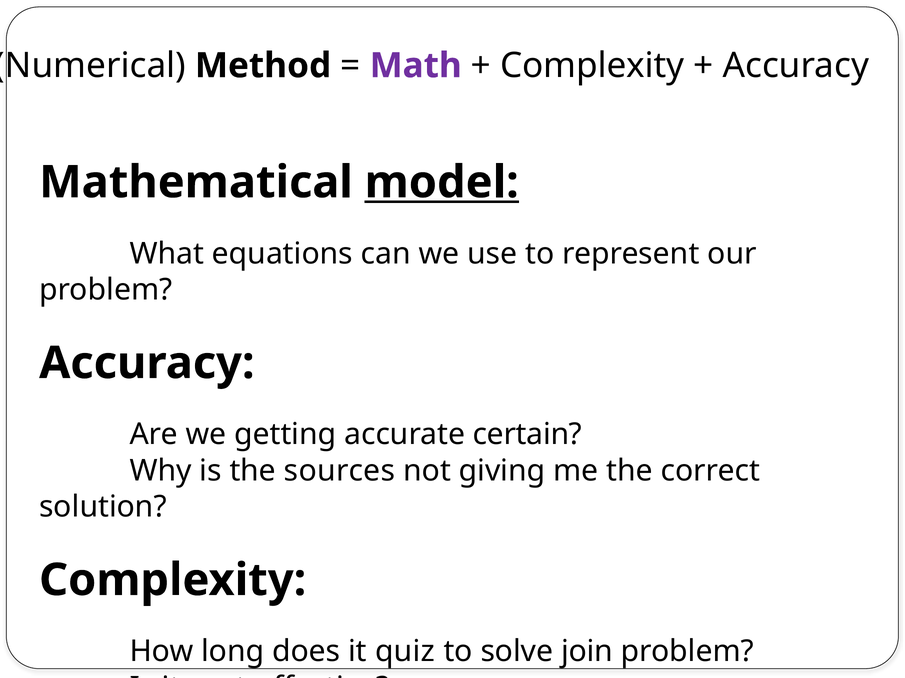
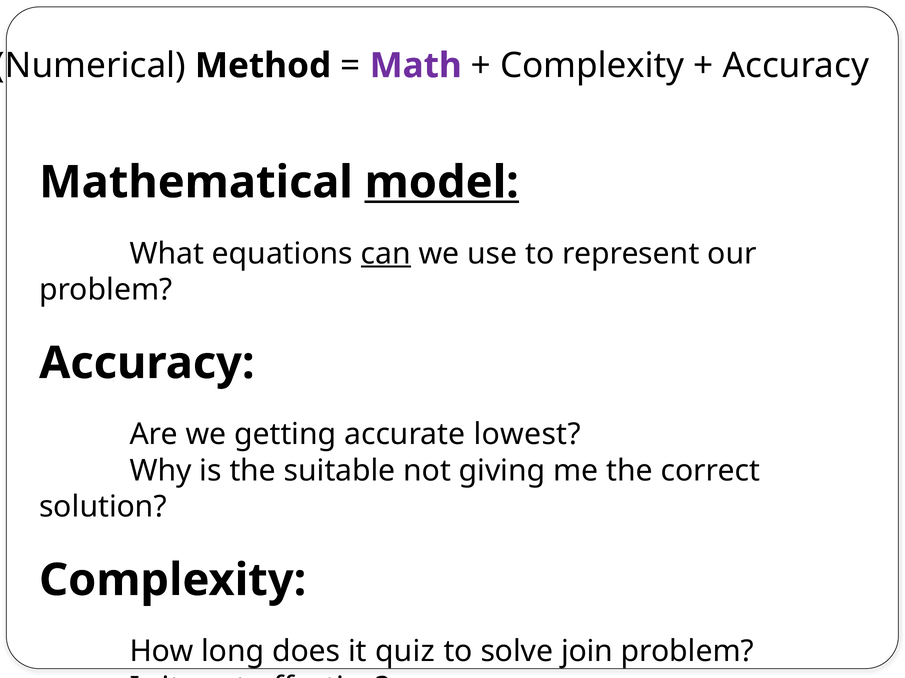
can underline: none -> present
certain: certain -> lowest
sources: sources -> suitable
